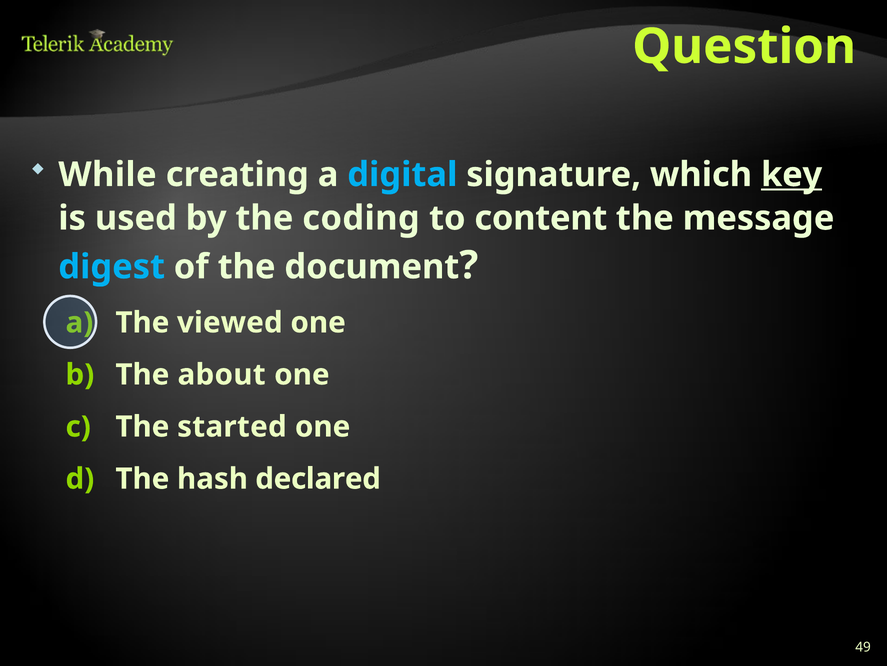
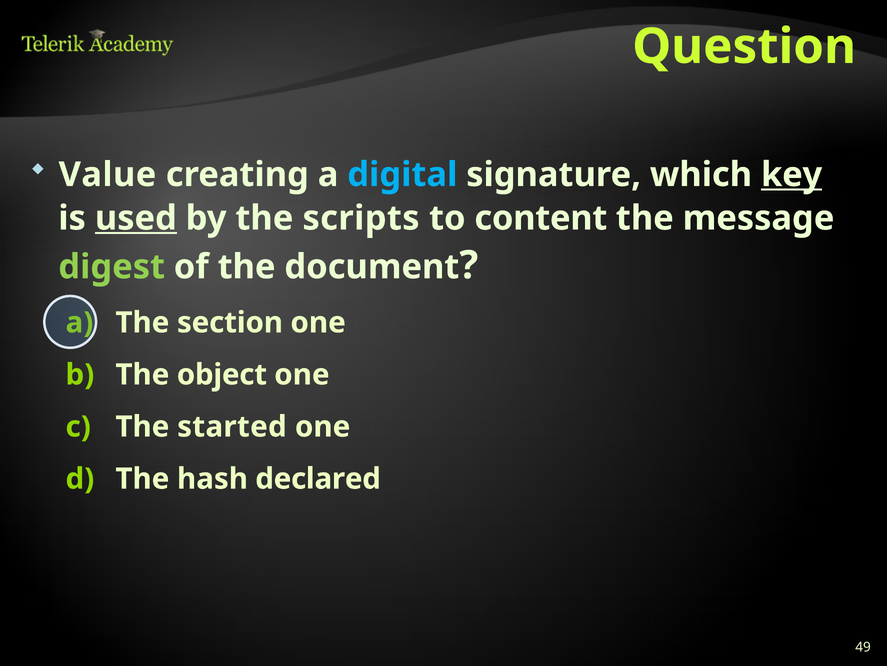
While: While -> Value
used underline: none -> present
coding: coding -> scripts
digest colour: light blue -> light green
viewed: viewed -> section
about: about -> object
